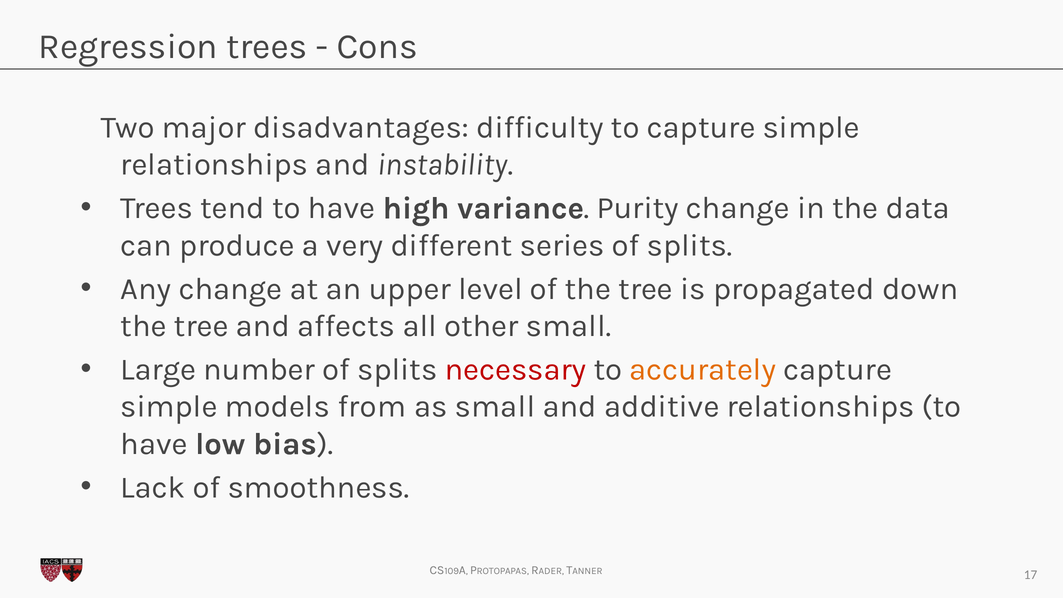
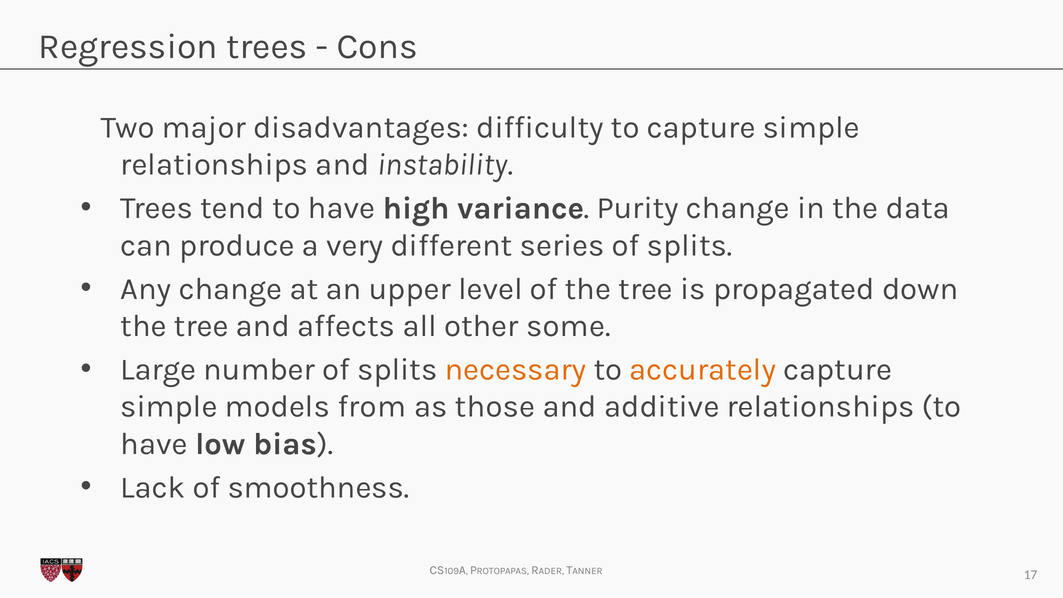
other small: small -> some
necessary colour: red -> orange
as small: small -> those
